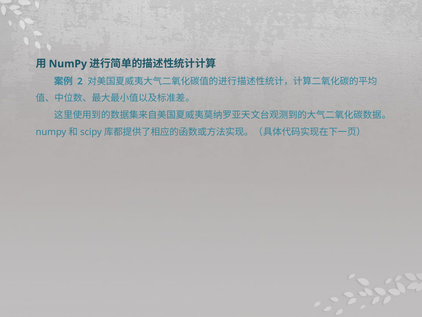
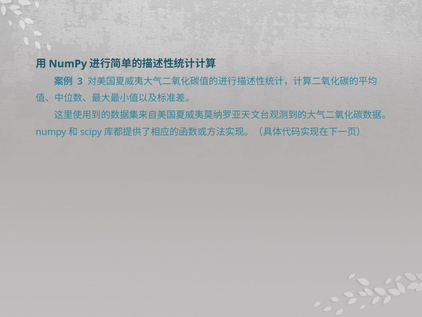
2: 2 -> 3
